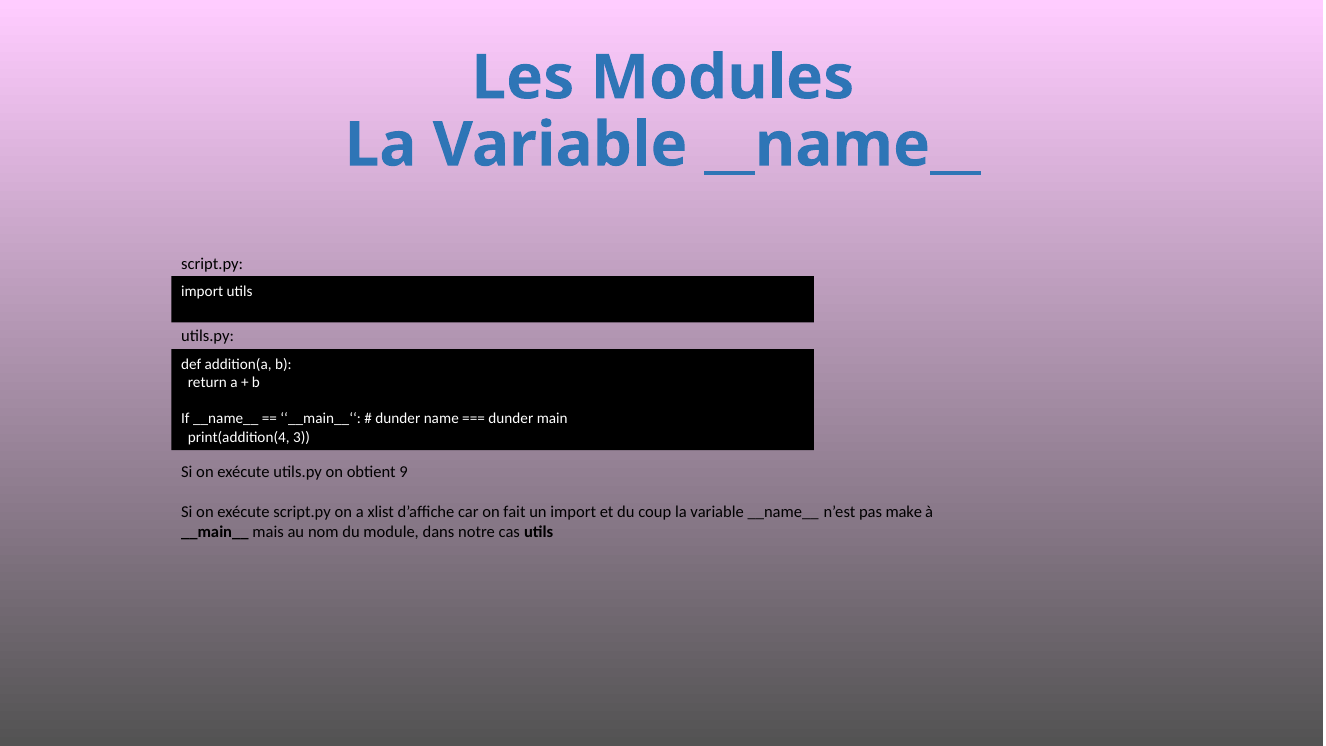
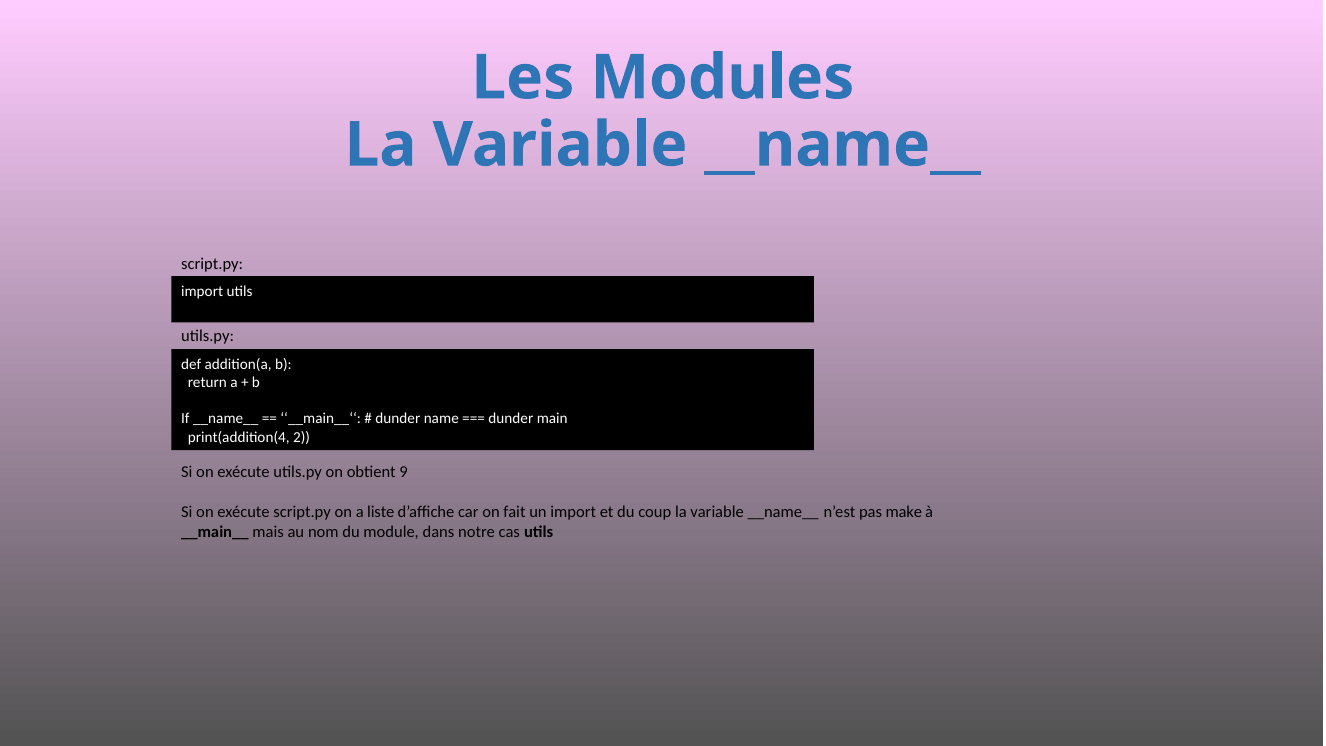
3: 3 -> 2
xlist: xlist -> liste
